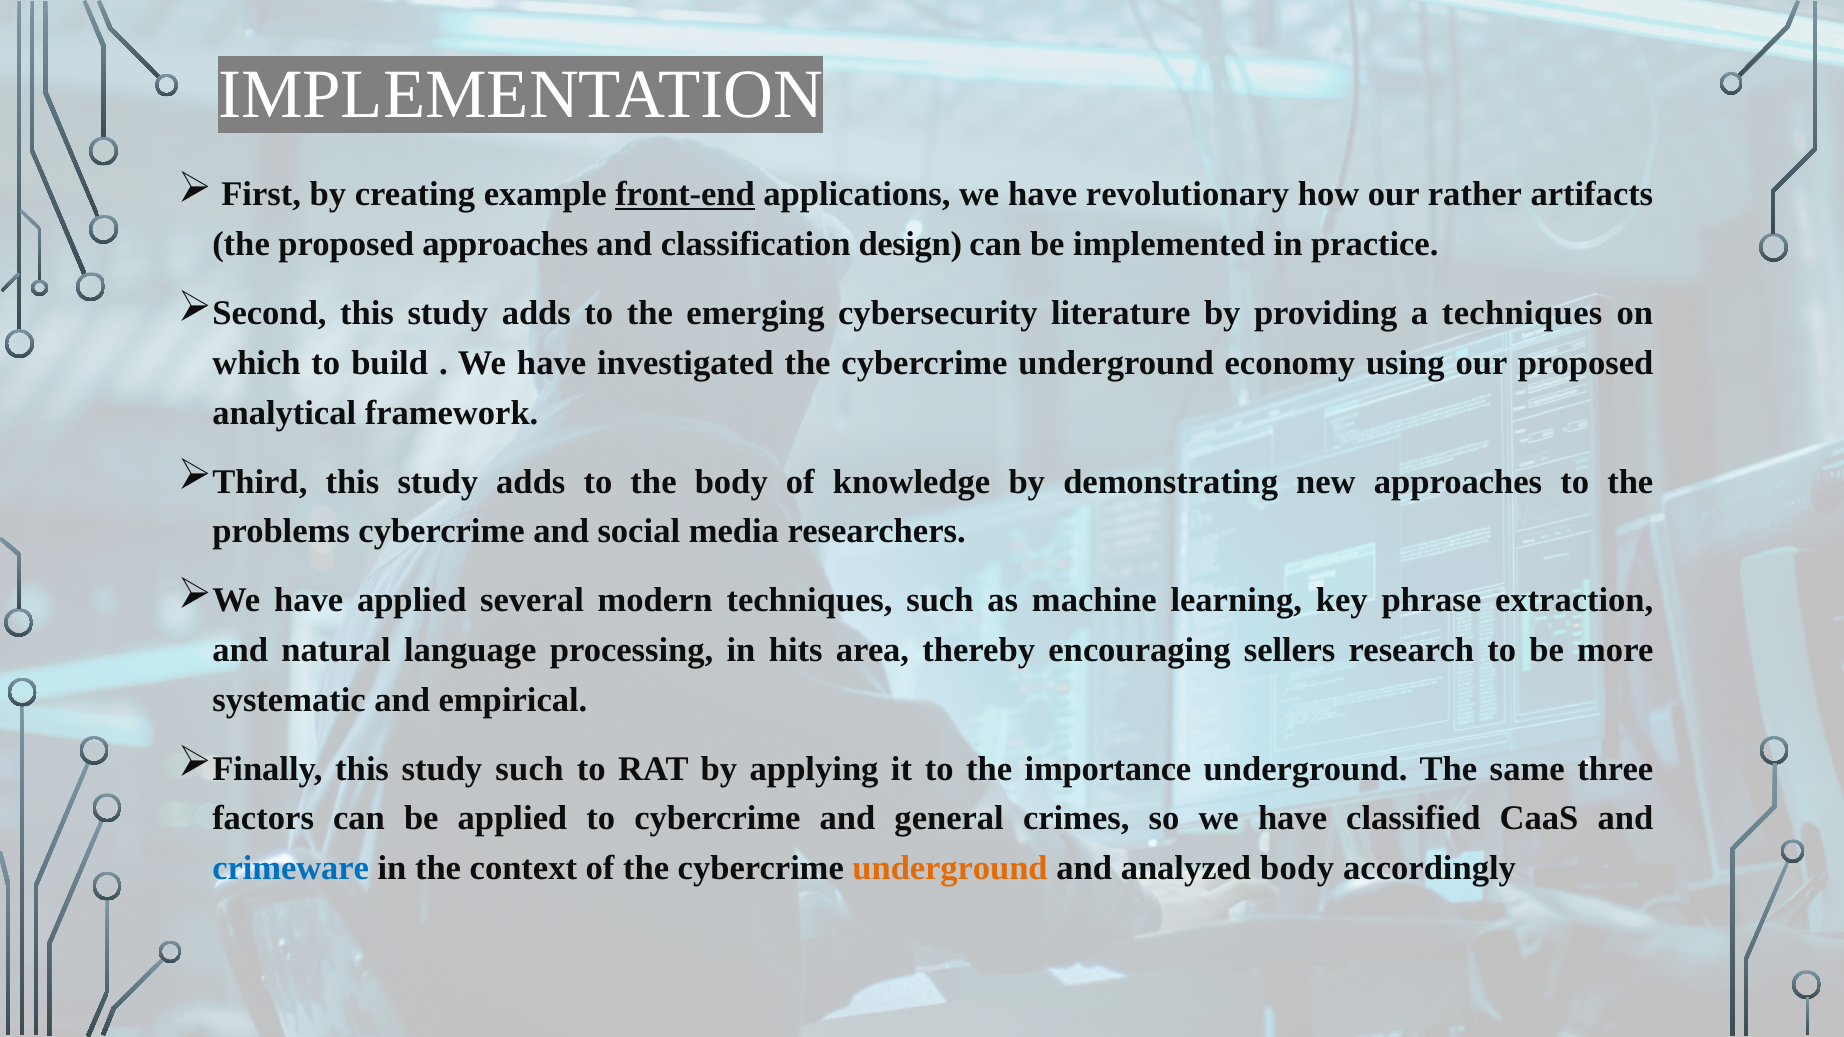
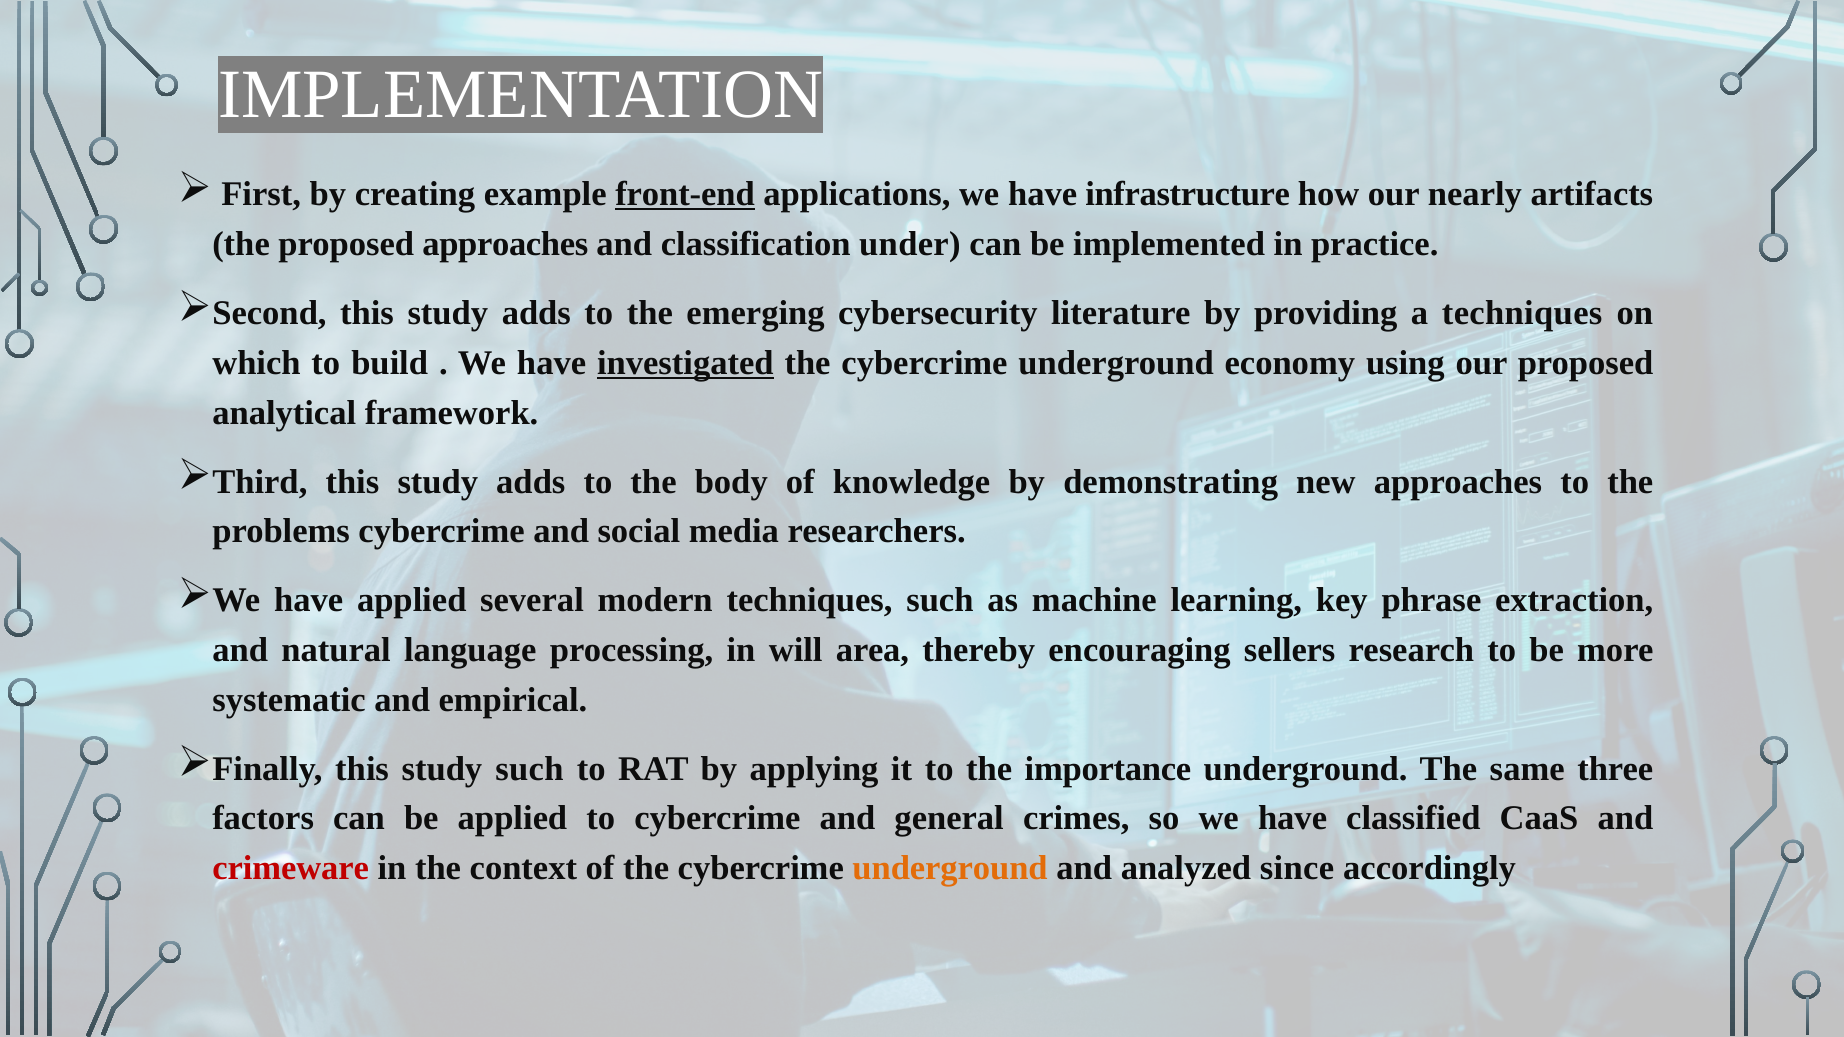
revolutionary: revolutionary -> infrastructure
rather: rather -> nearly
design: design -> under
investigated underline: none -> present
hits: hits -> will
crimeware colour: blue -> red
analyzed body: body -> since
